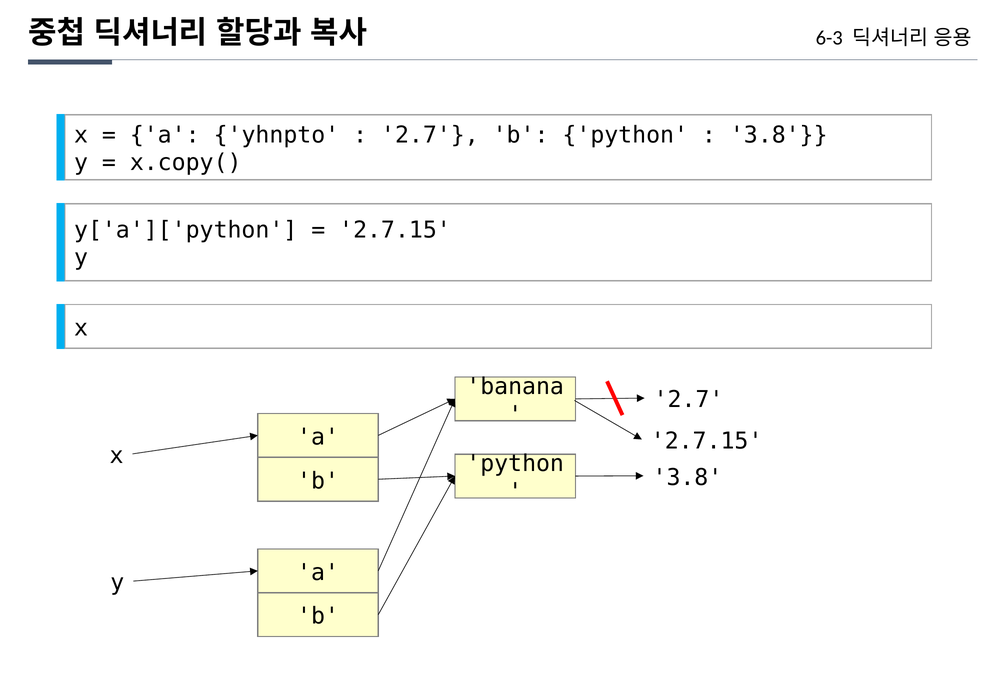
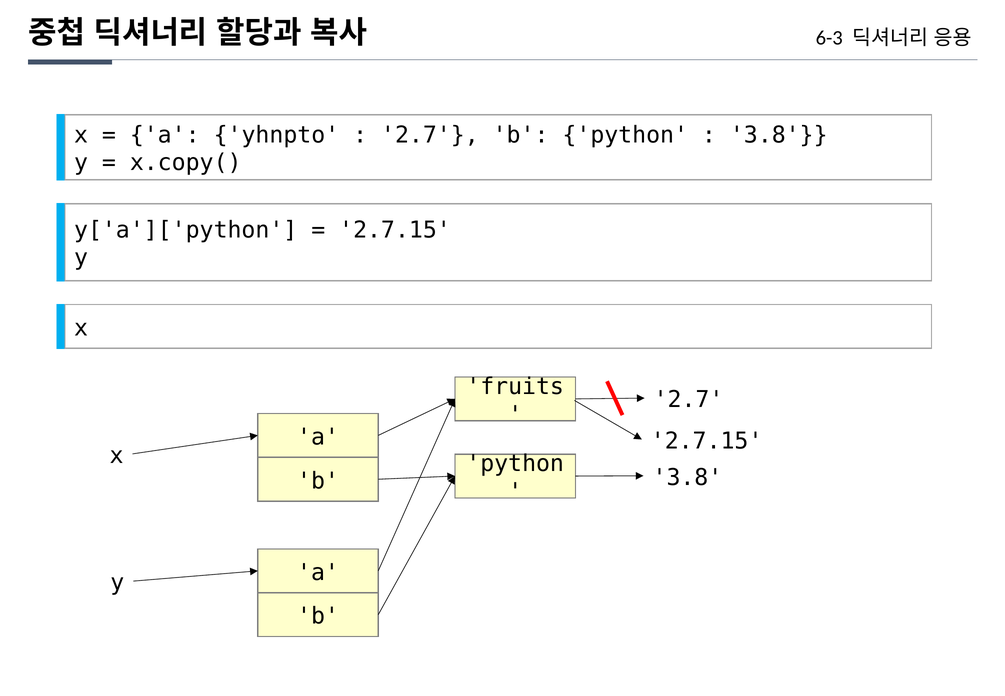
banana: banana -> fruits
